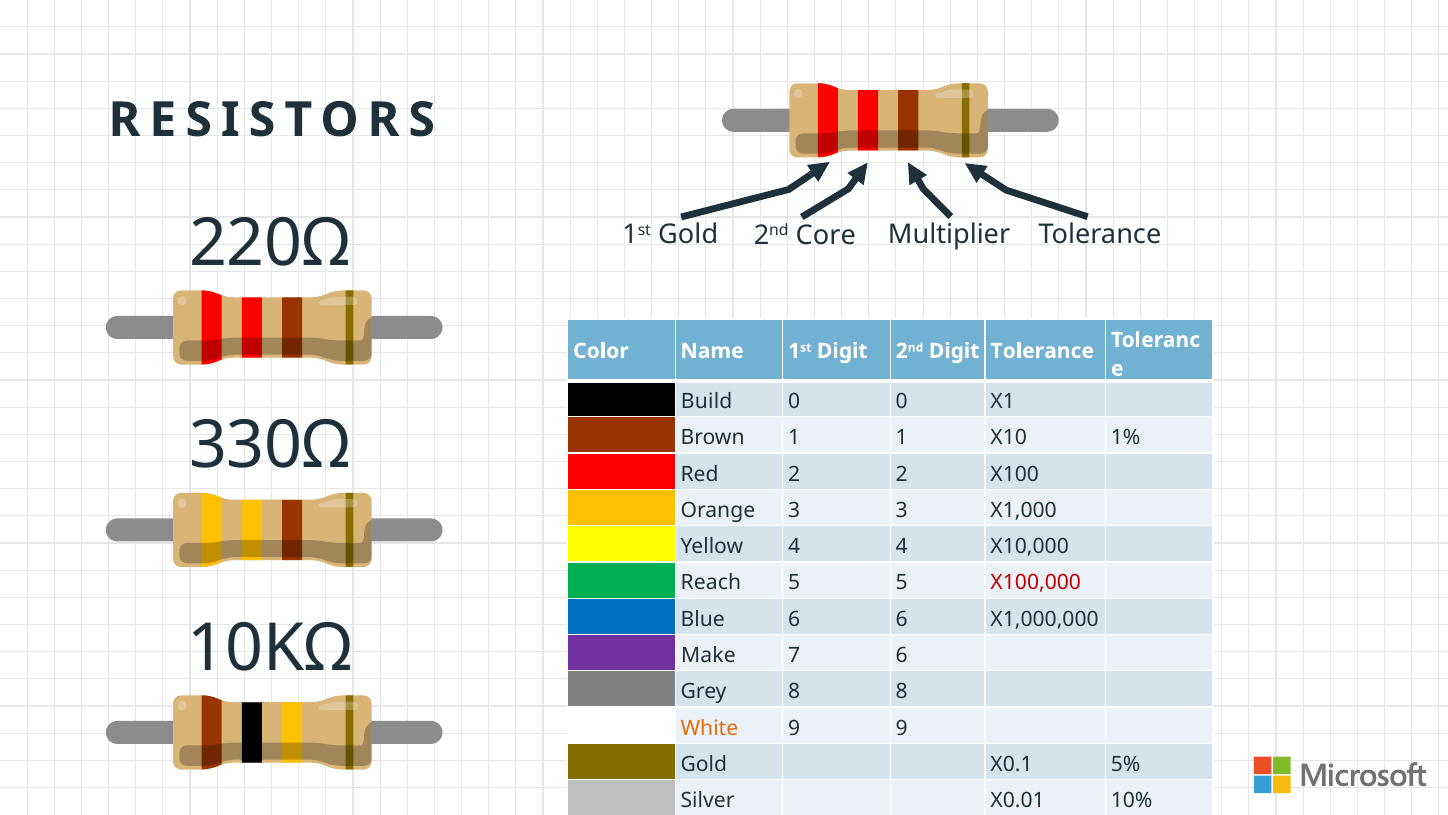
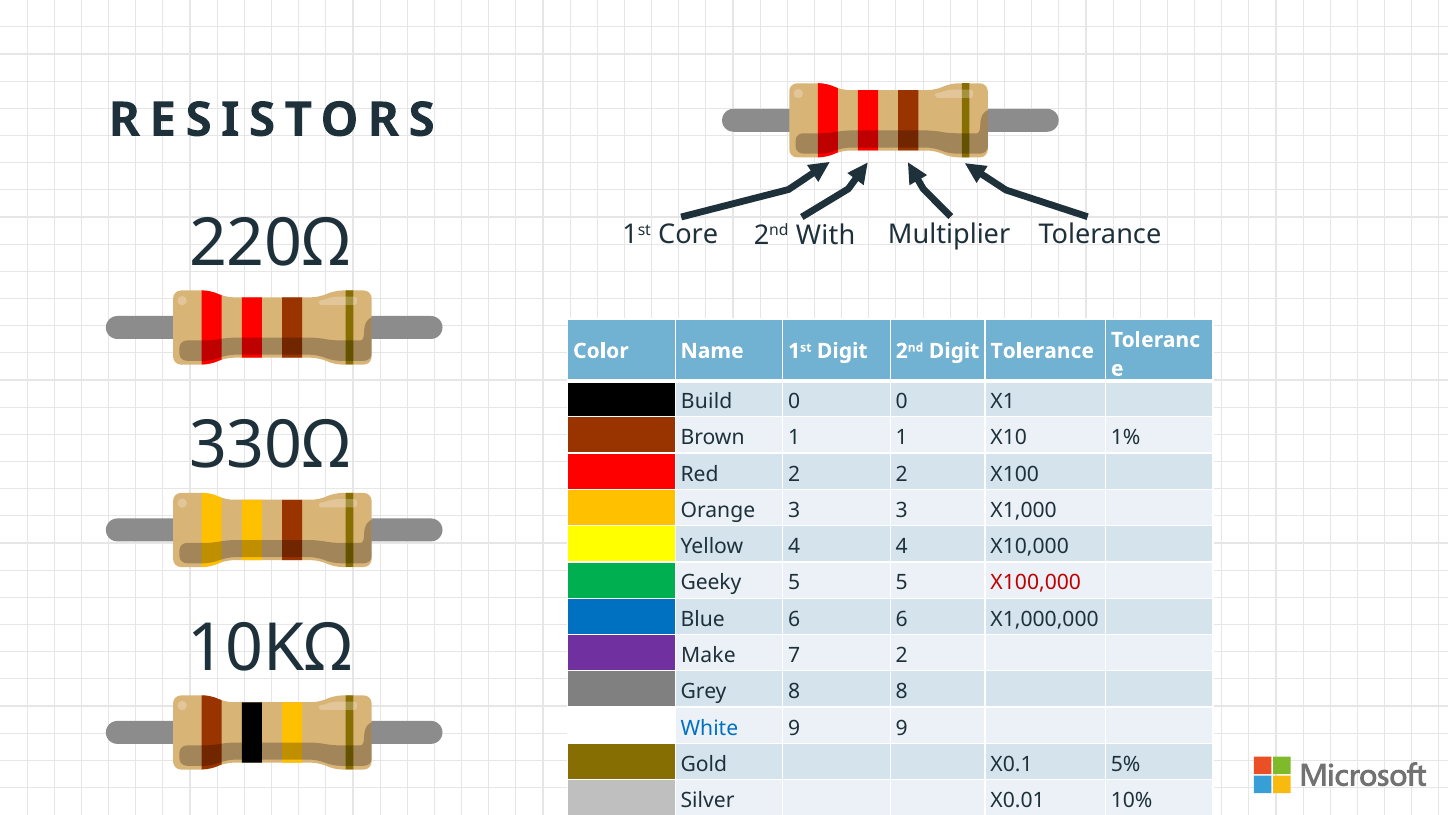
1st Gold: Gold -> Core
Core: Core -> With
Reach: Reach -> Geeky
7 6: 6 -> 2
White colour: orange -> blue
